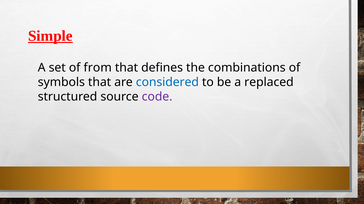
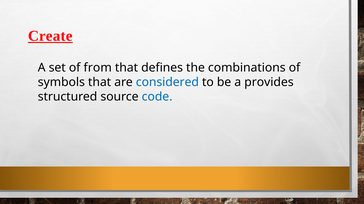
Simple: Simple -> Create
replaced: replaced -> provides
code colour: purple -> blue
